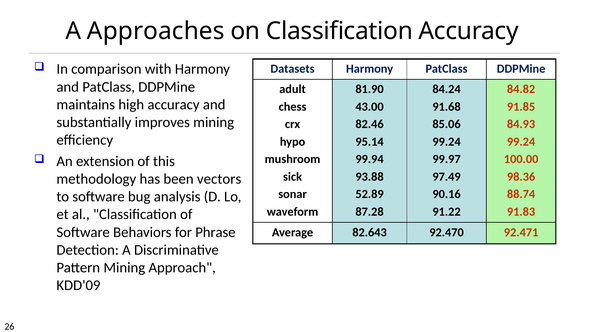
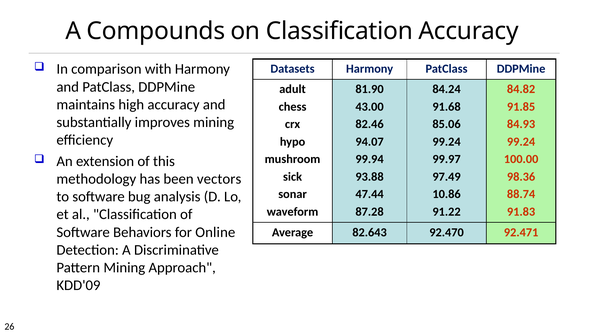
Approaches: Approaches -> Compounds
95.14: 95.14 -> 94.07
52.89: 52.89 -> 47.44
90.16: 90.16 -> 10.86
Phrase: Phrase -> Online
